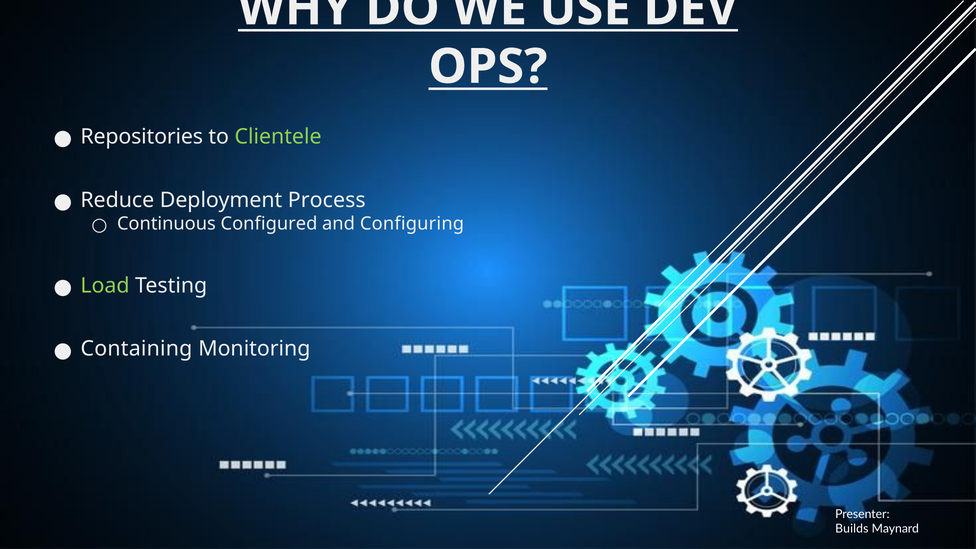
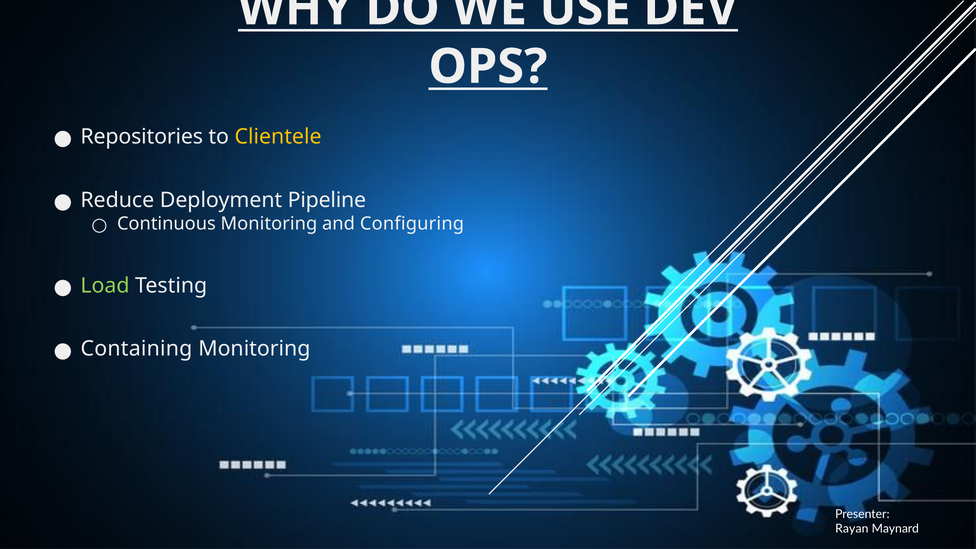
Clientele colour: light green -> yellow
Process: Process -> Pipeline
Continuous Configured: Configured -> Monitoring
Builds: Builds -> Rayan
